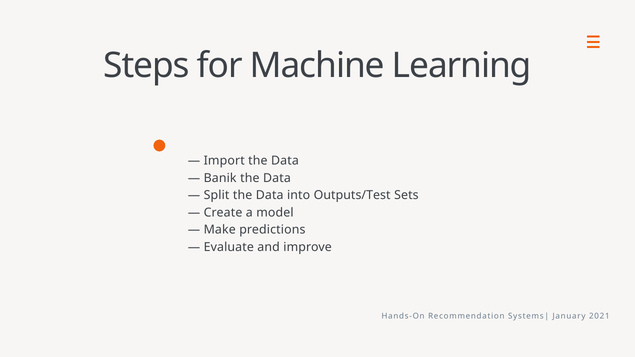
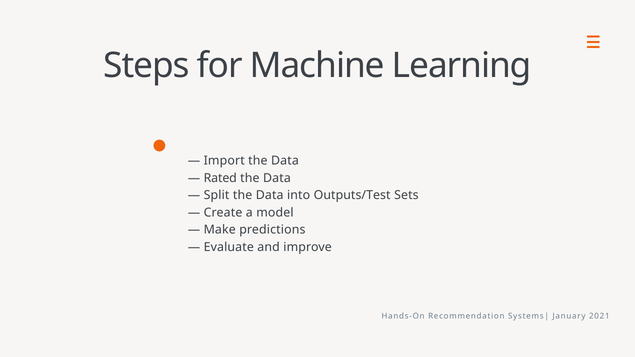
Banik: Banik -> Rated
